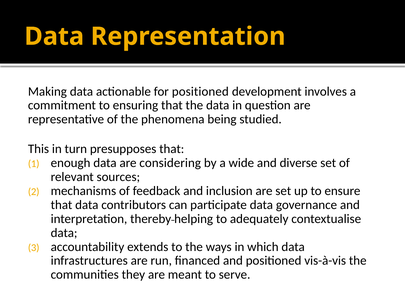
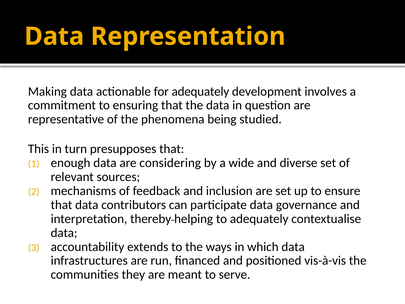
for positioned: positioned -> adequately
